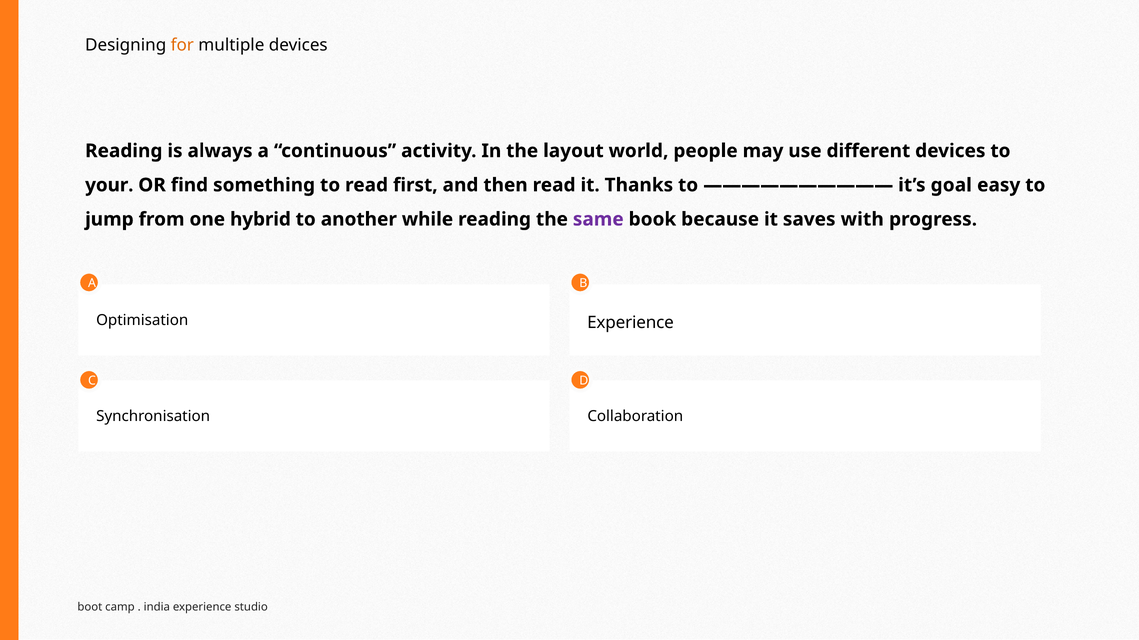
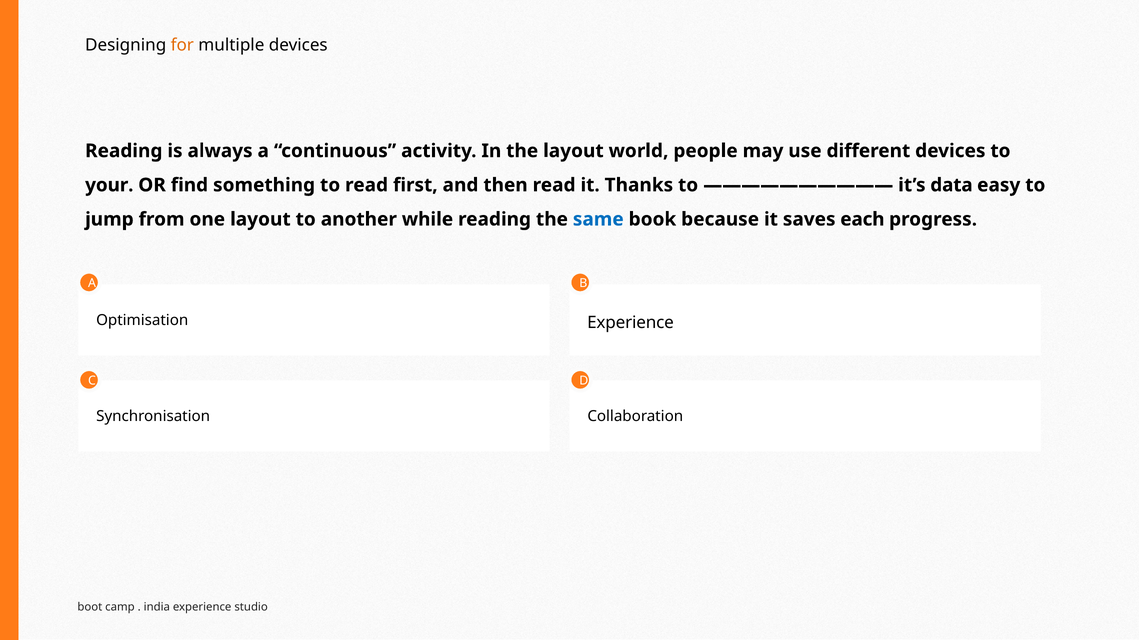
goal: goal -> data
one hybrid: hybrid -> layout
same colour: purple -> blue
with: with -> each
